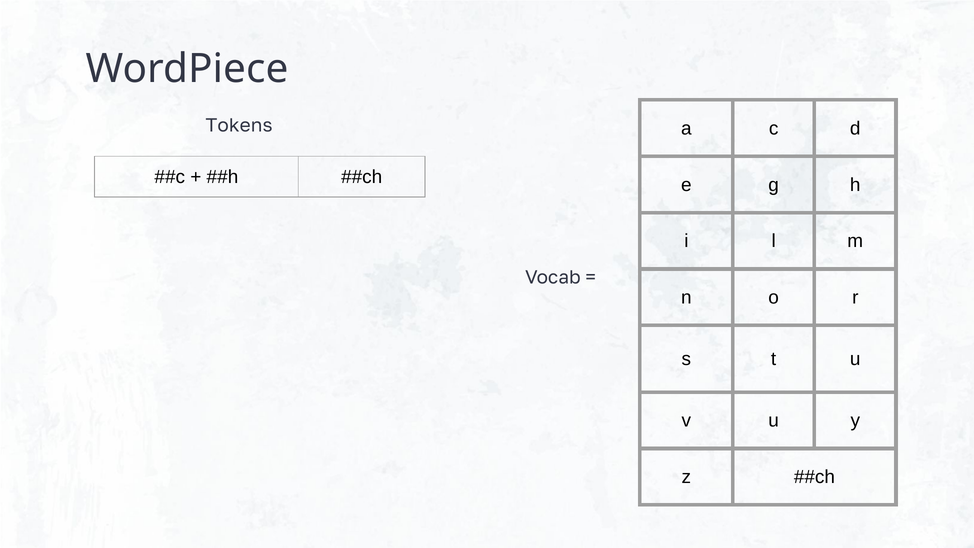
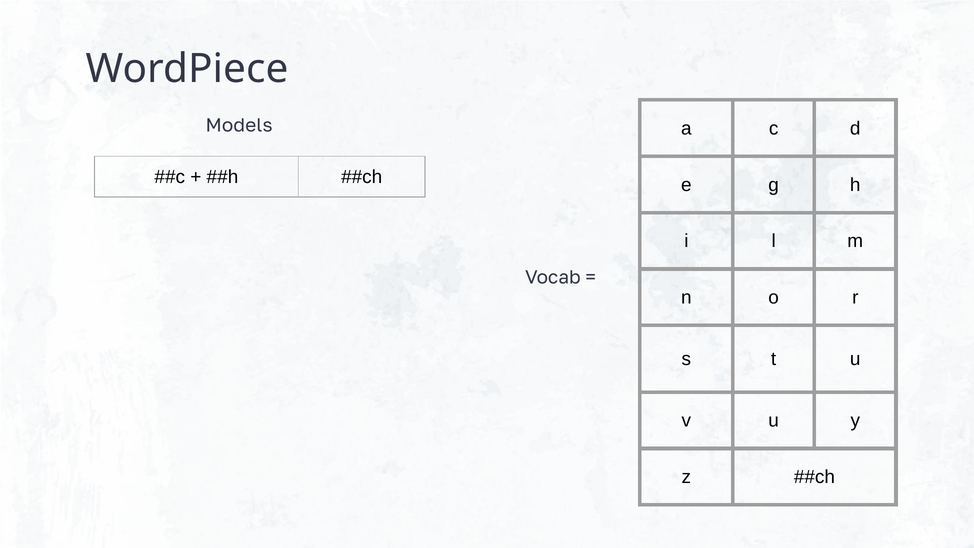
Tokens: Tokens -> Models
